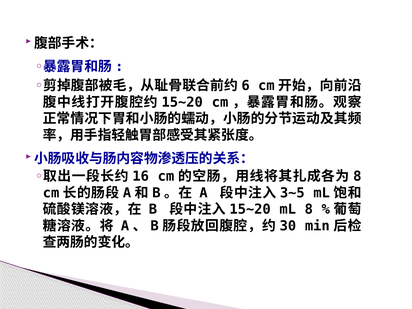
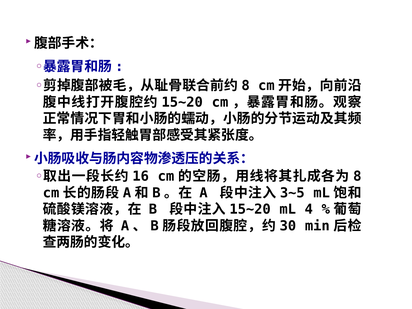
6 at (246, 86): 6 -> 8
mL 8: 8 -> 4
